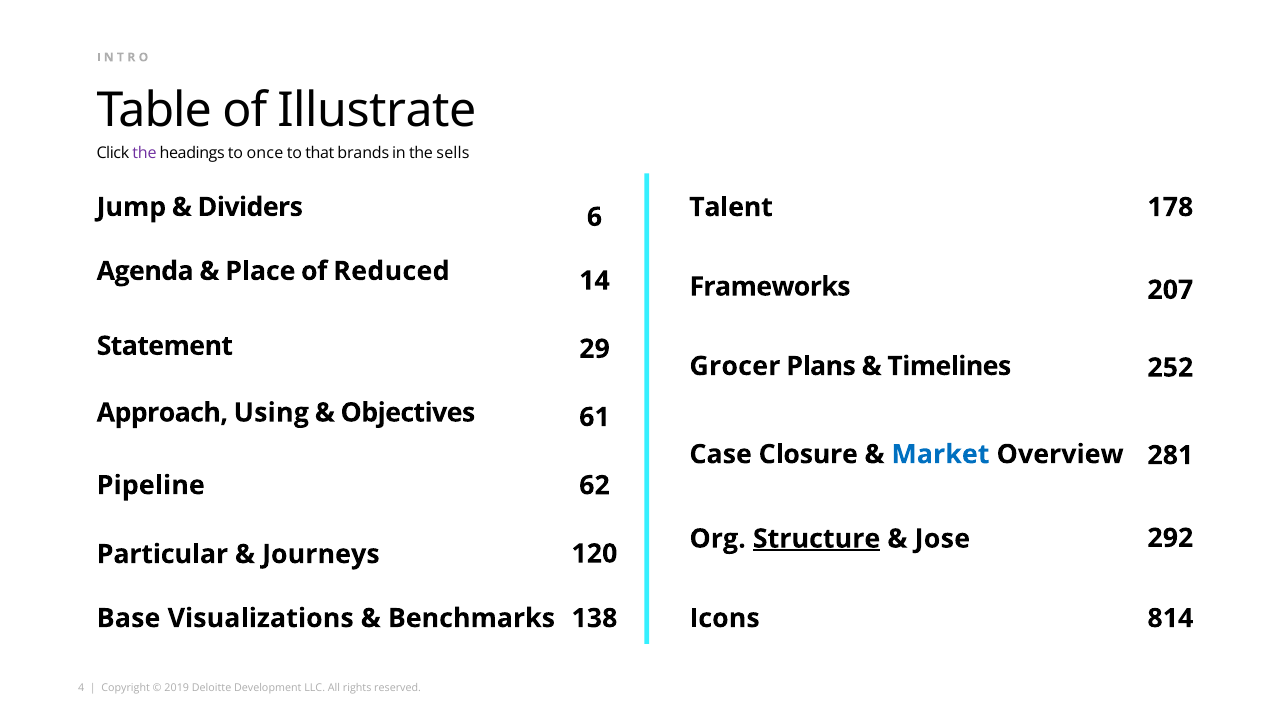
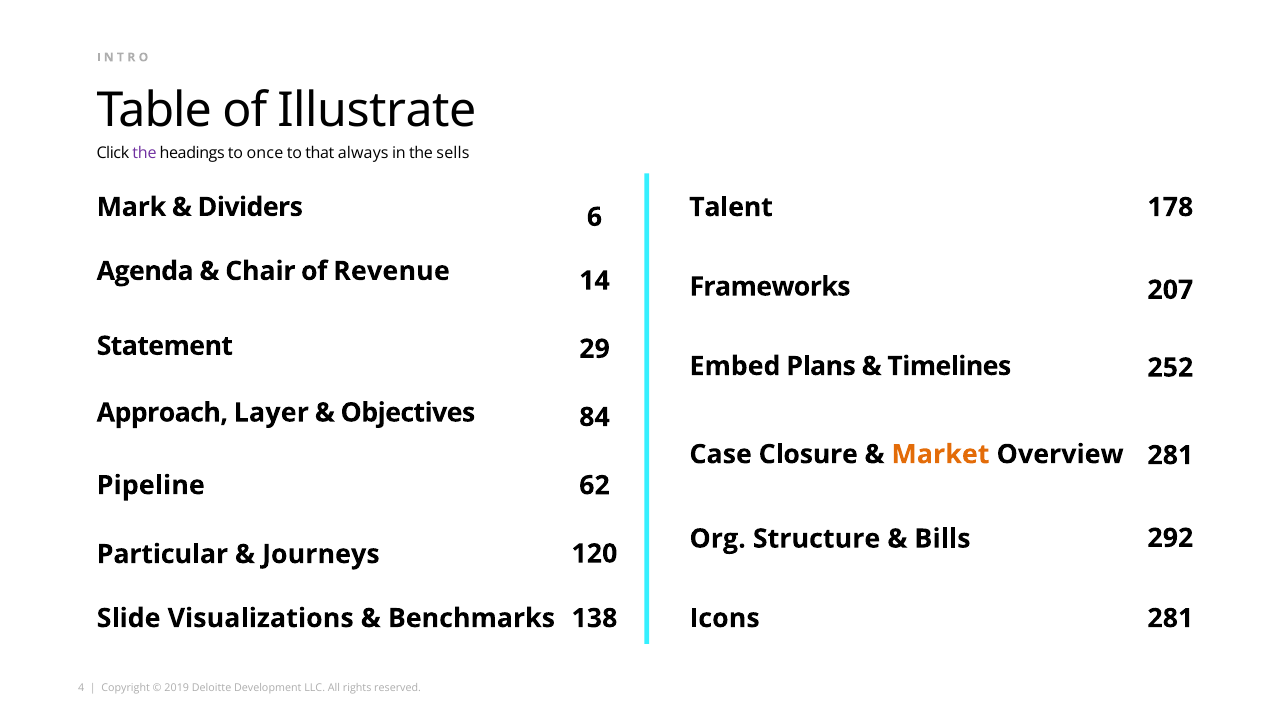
brands: brands -> always
Jump: Jump -> Mark
Place: Place -> Chair
Reduced: Reduced -> Revenue
Grocer: Grocer -> Embed
Using: Using -> Layer
61: 61 -> 84
Market colour: blue -> orange
Structure underline: present -> none
Jose: Jose -> Bills
Base: Base -> Slide
Icons 814: 814 -> 281
